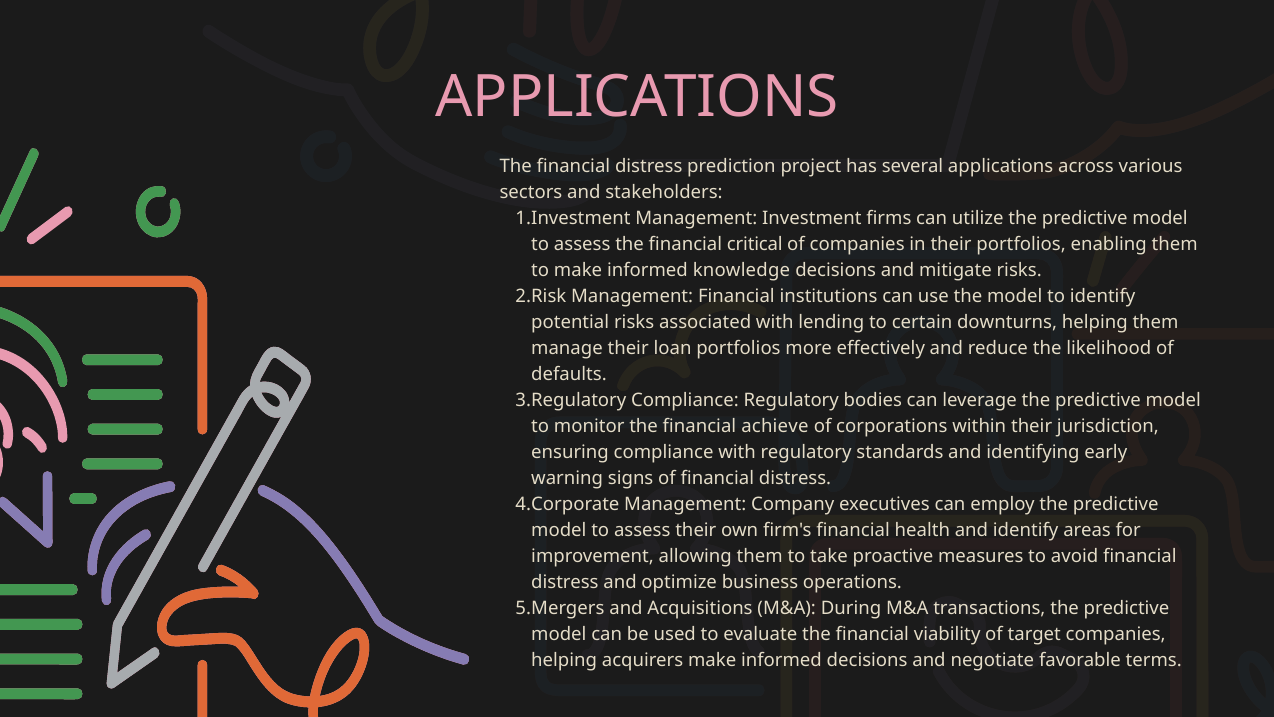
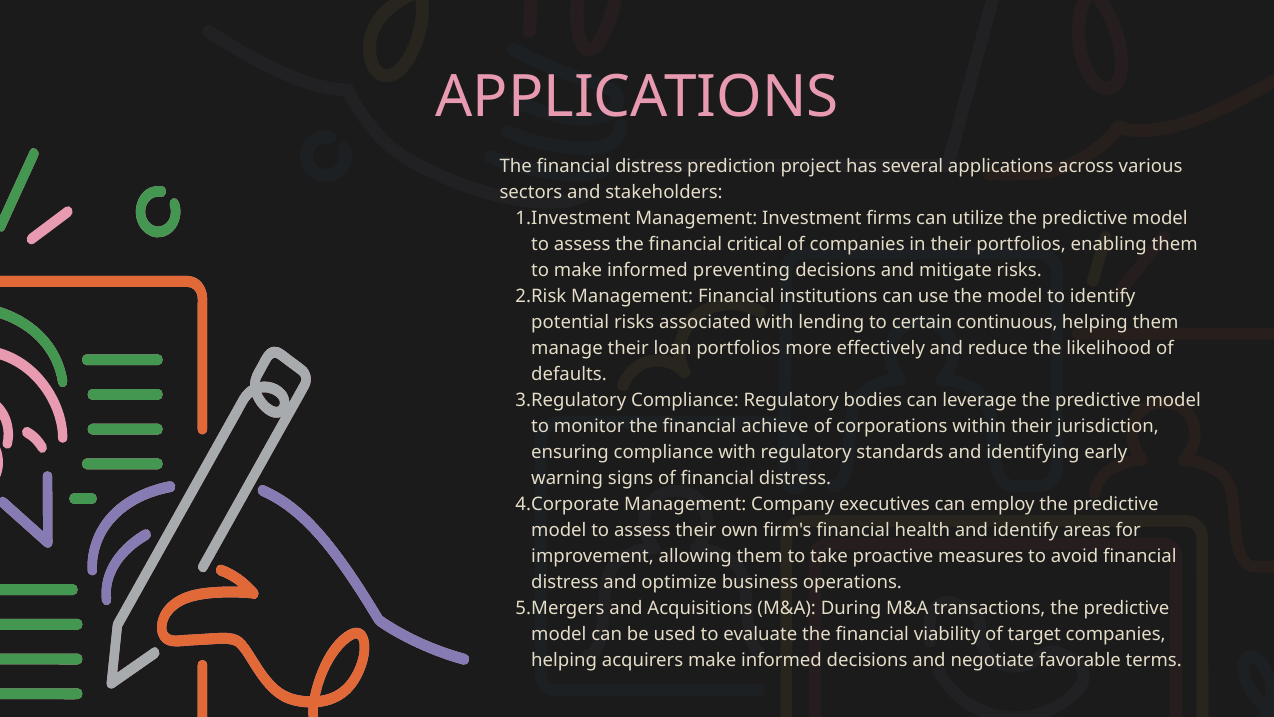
knowledge: knowledge -> preventing
downturns: downturns -> continuous
